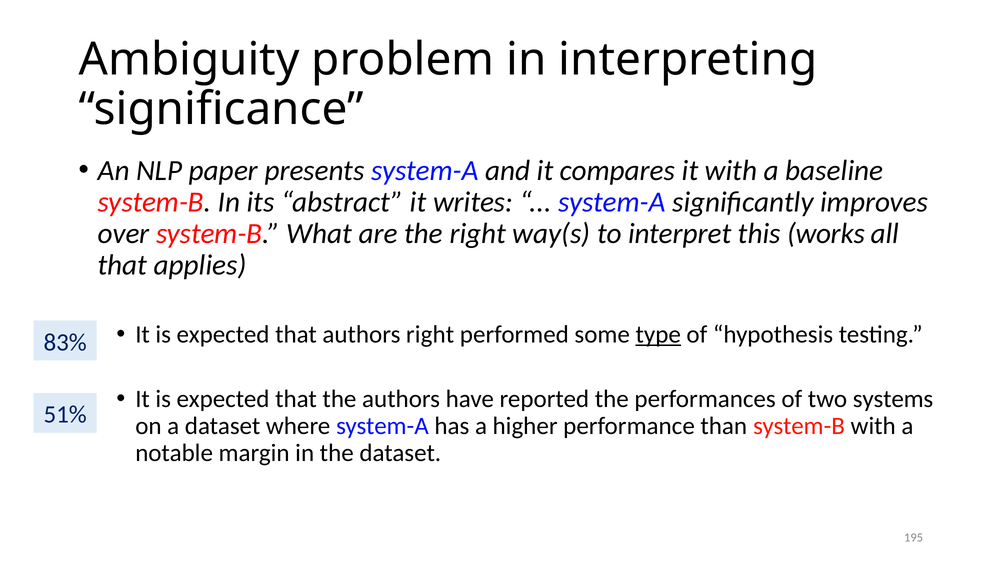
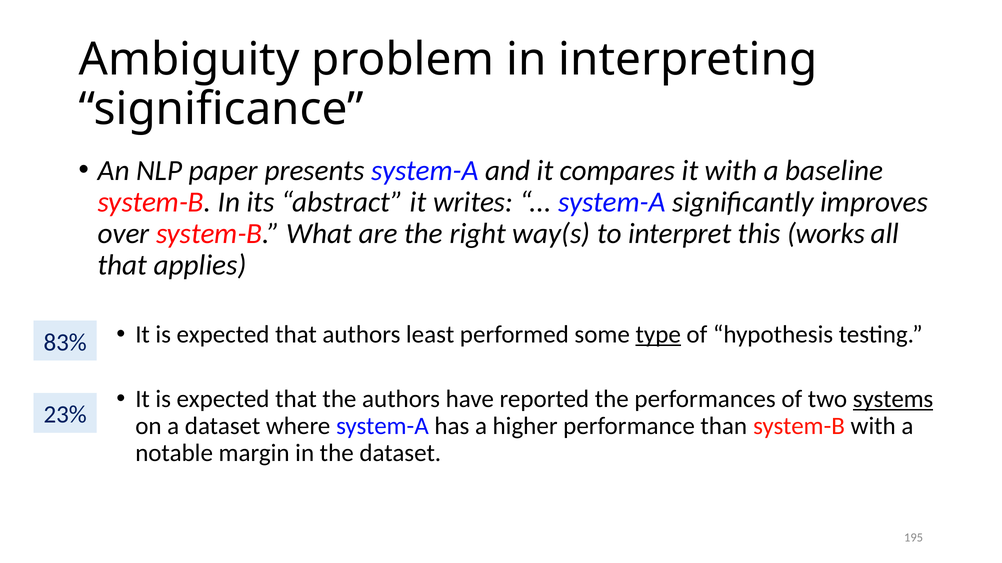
authors right: right -> least
systems underline: none -> present
51%: 51% -> 23%
